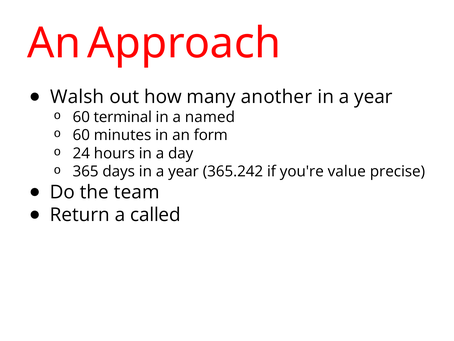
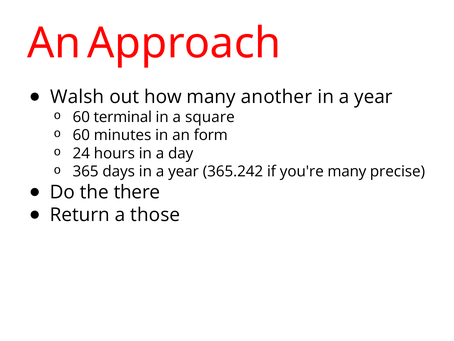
named: named -> square
you're value: value -> many
team: team -> there
called: called -> those
